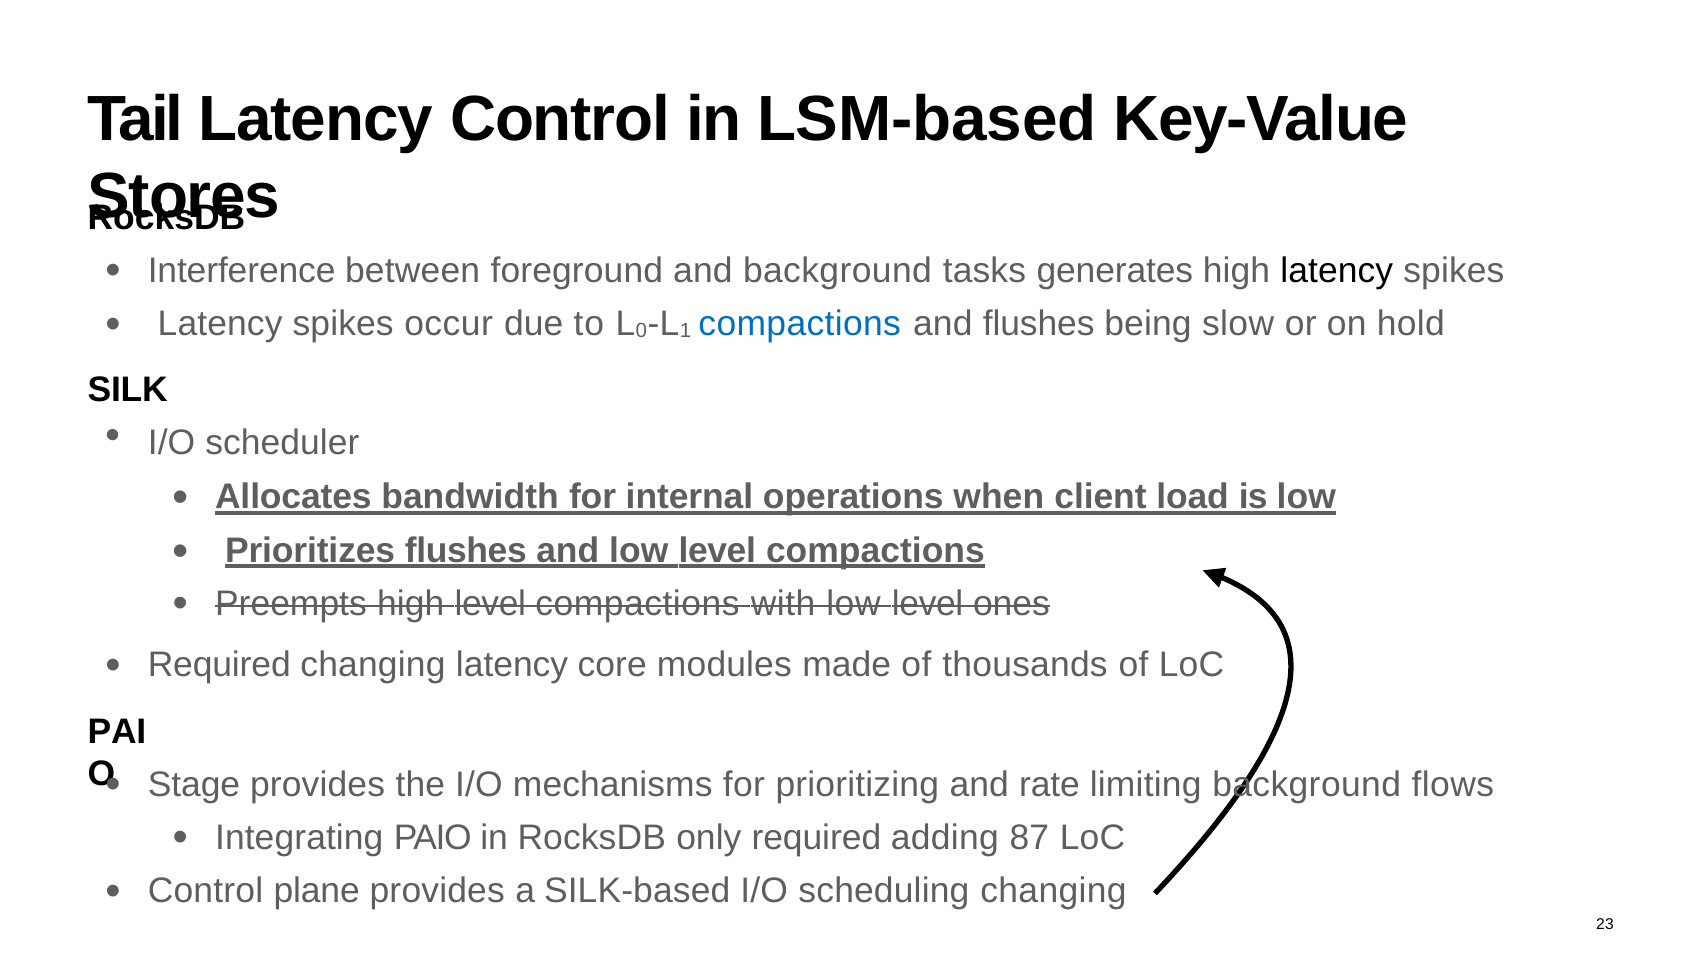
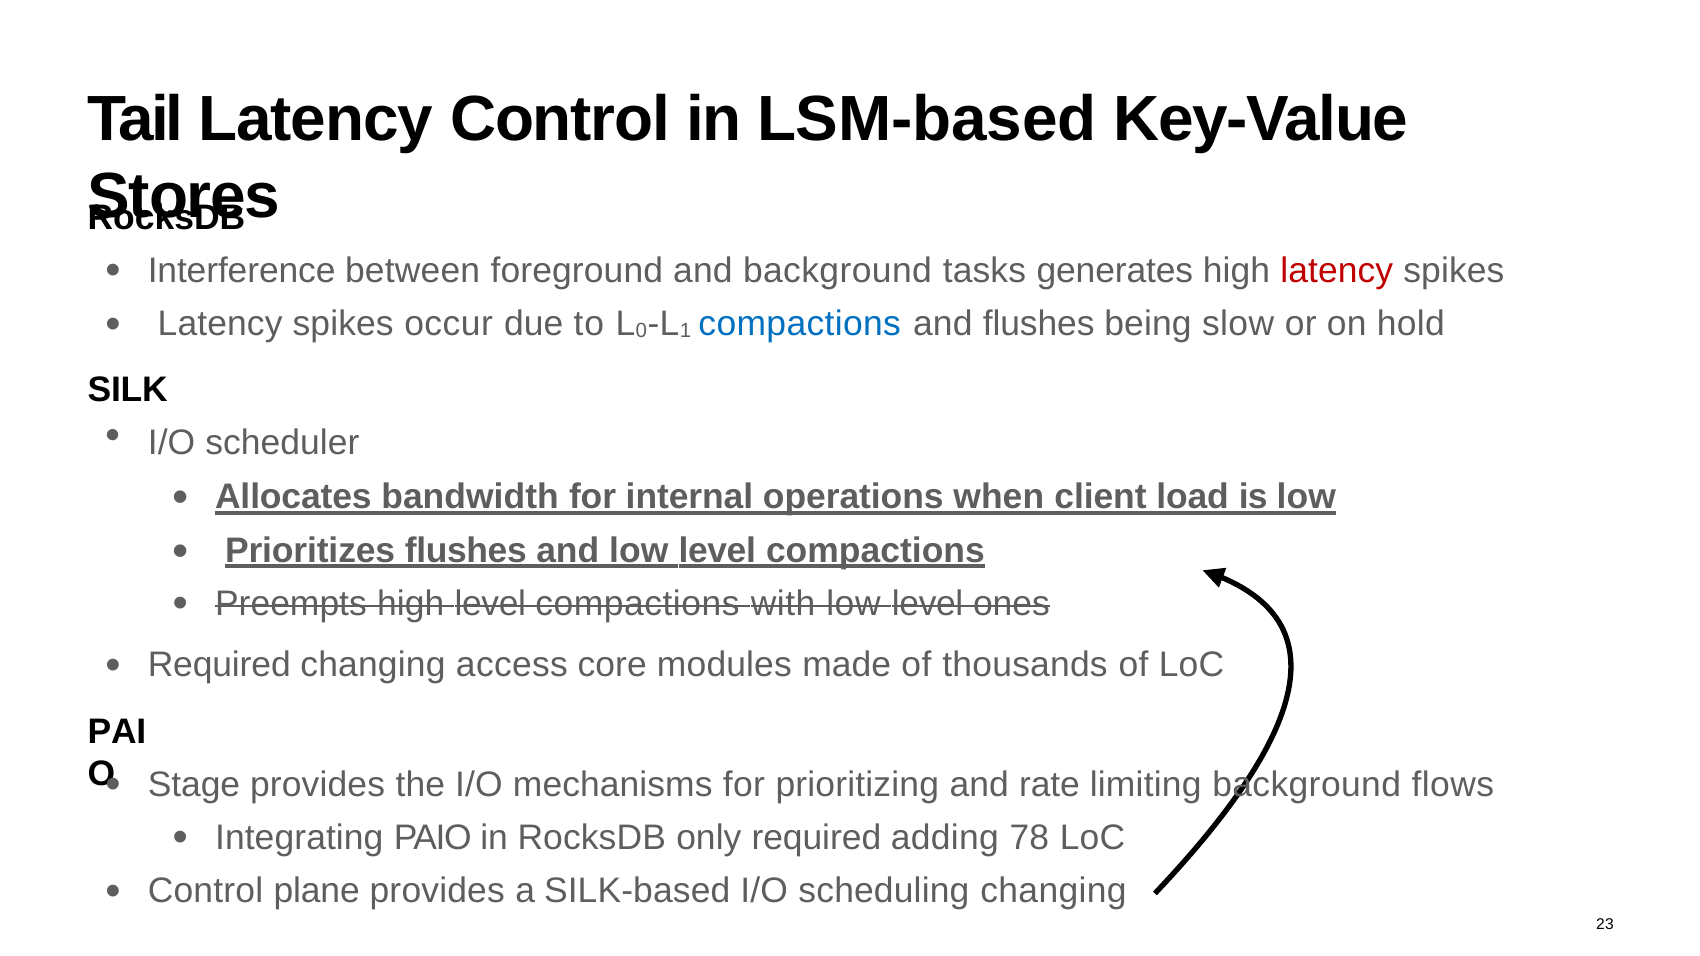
latency at (1337, 271) colour: black -> red
changing latency: latency -> access
87: 87 -> 78
